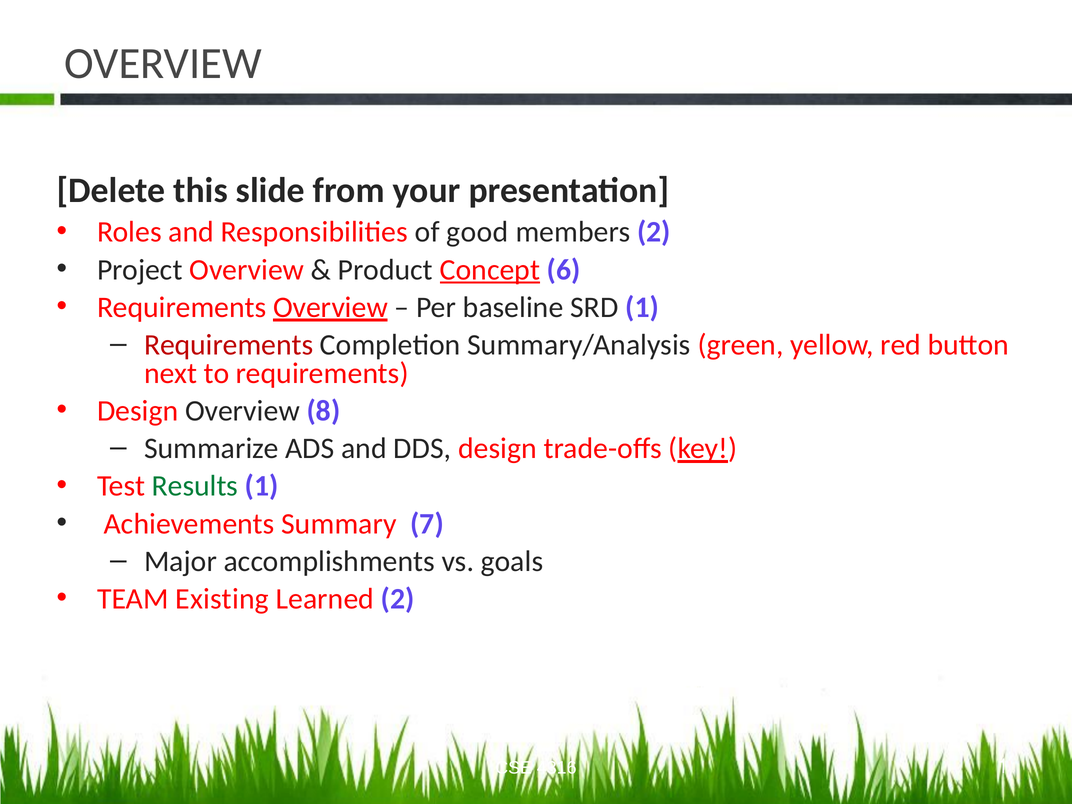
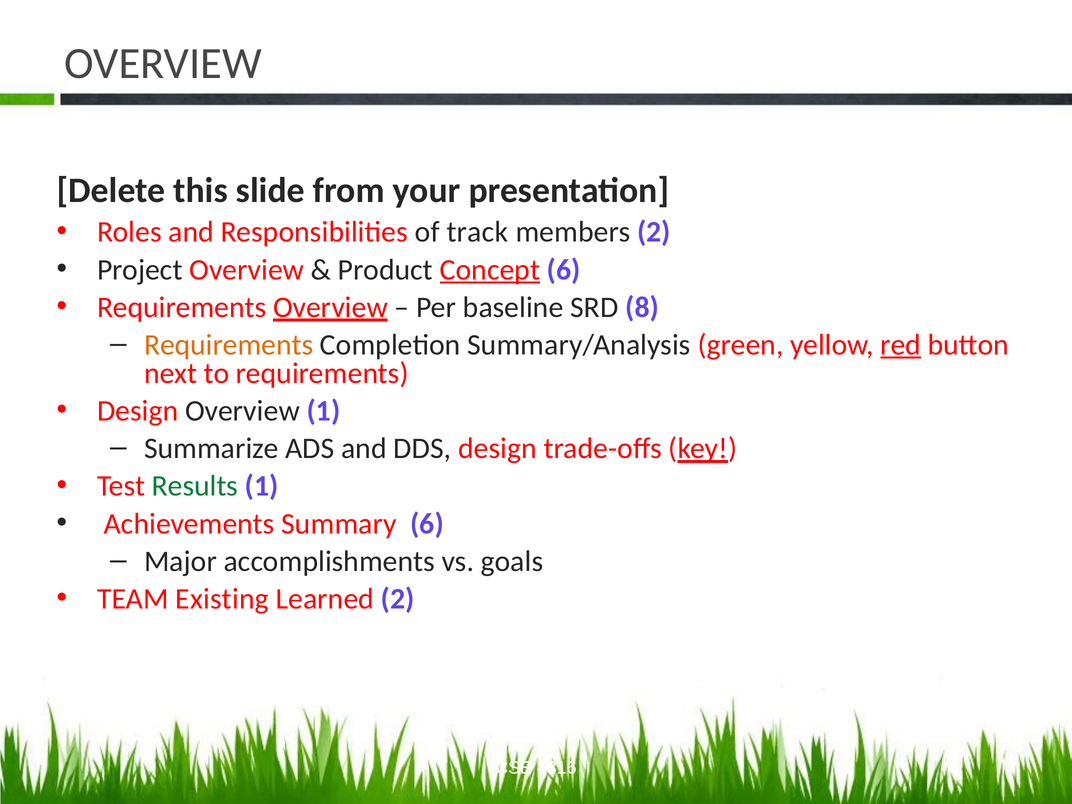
good: good -> track
SRD 1: 1 -> 8
Requirements at (229, 345) colour: red -> orange
red underline: none -> present
Overview 8: 8 -> 1
Summary 7: 7 -> 6
